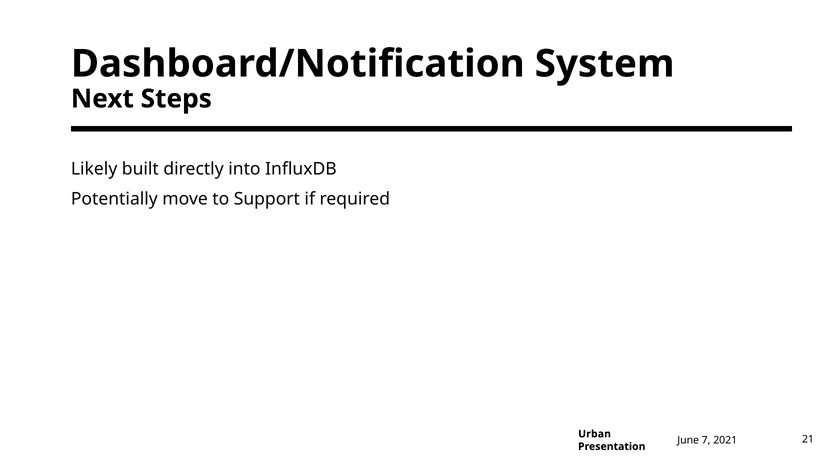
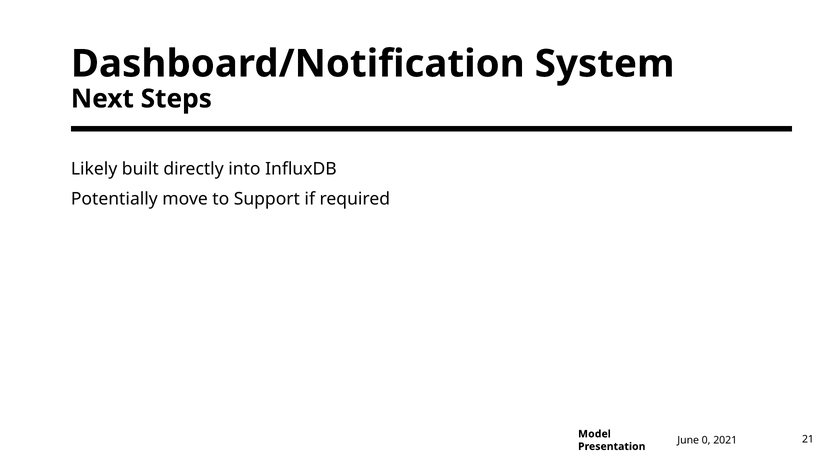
Urban: Urban -> Model
7: 7 -> 0
